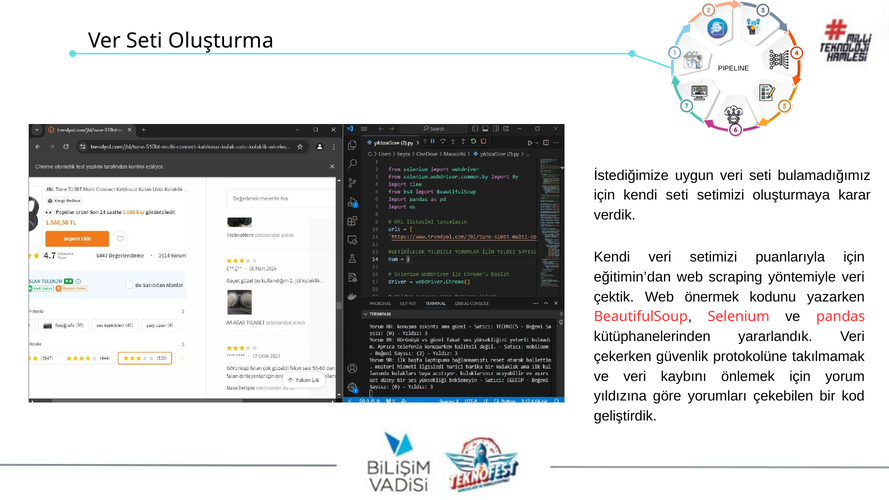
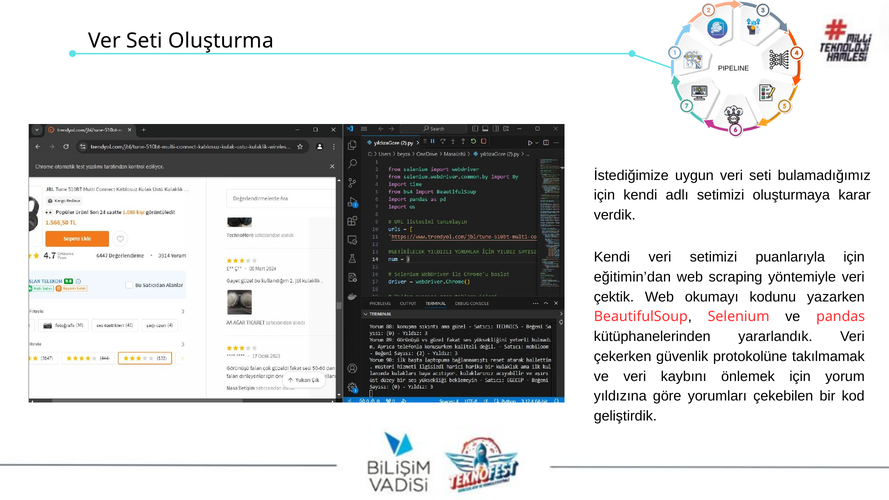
kendi seti: seti -> adlı
önermek: önermek -> okumayı
